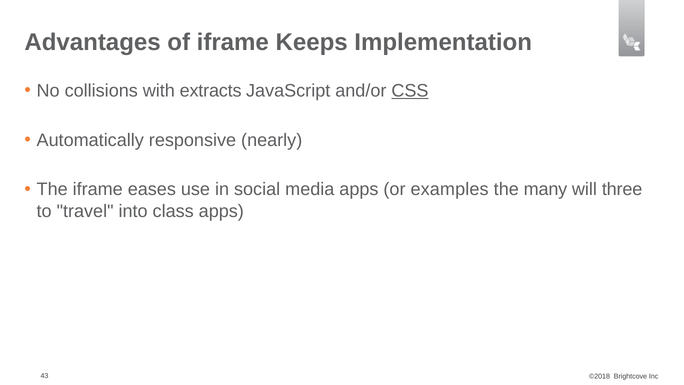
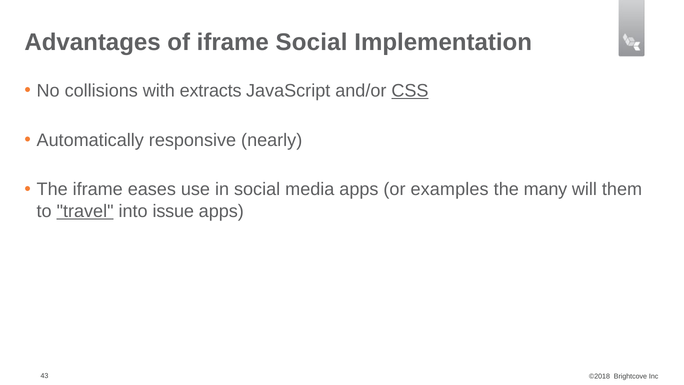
iframe Keeps: Keeps -> Social
three: three -> them
travel underline: none -> present
class: class -> issue
